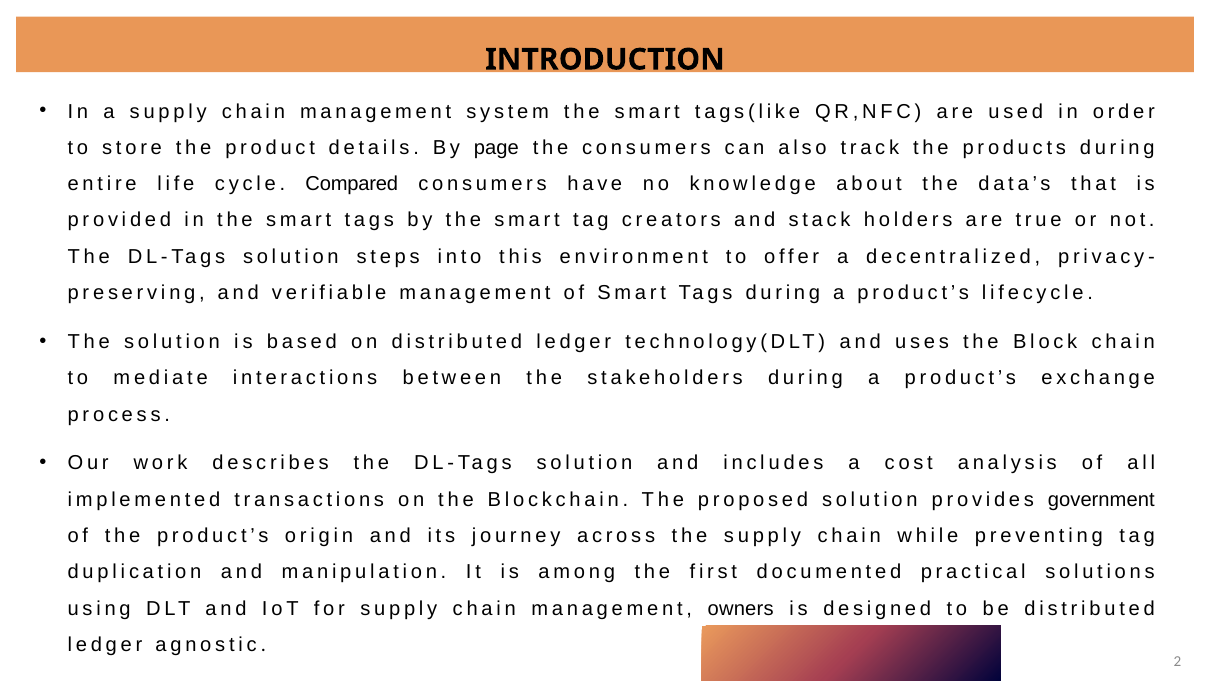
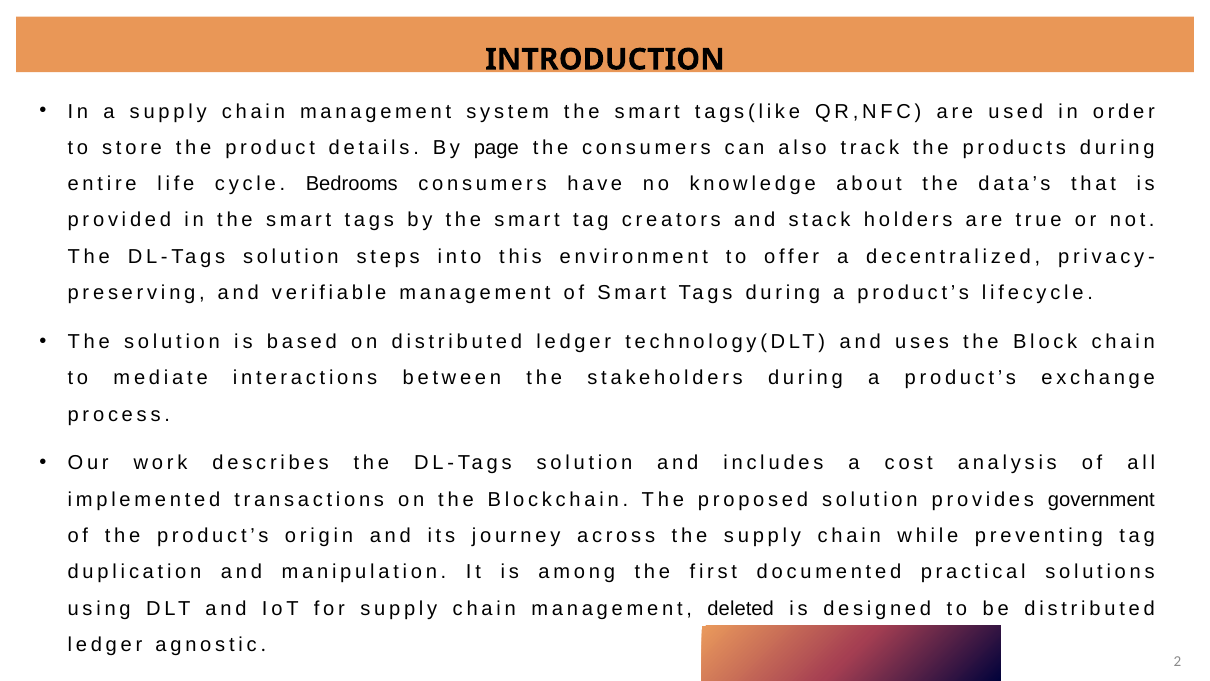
Compared: Compared -> Bedrooms
owners: owners -> deleted
